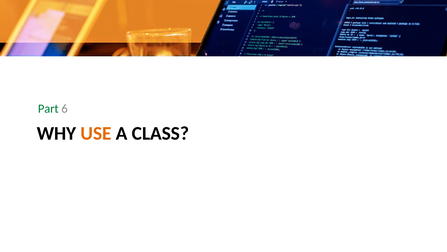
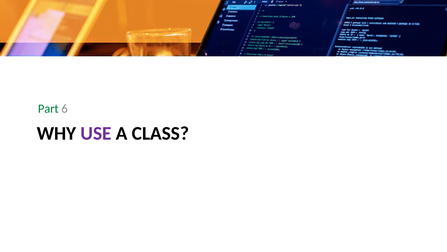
USE colour: orange -> purple
